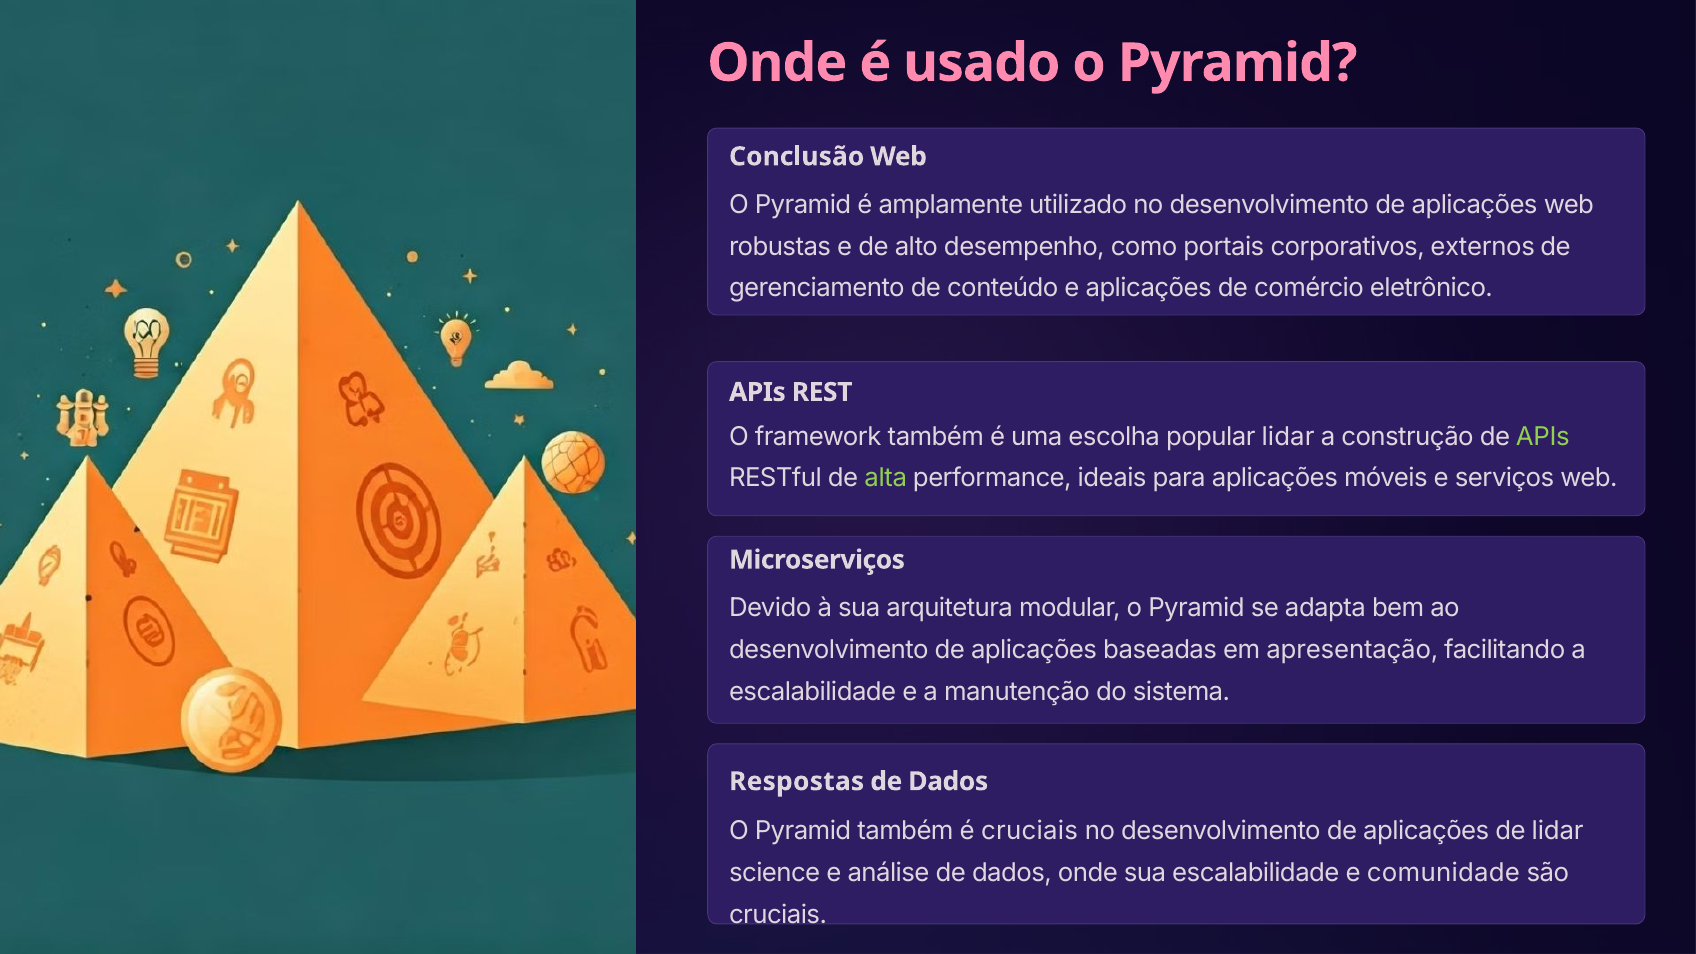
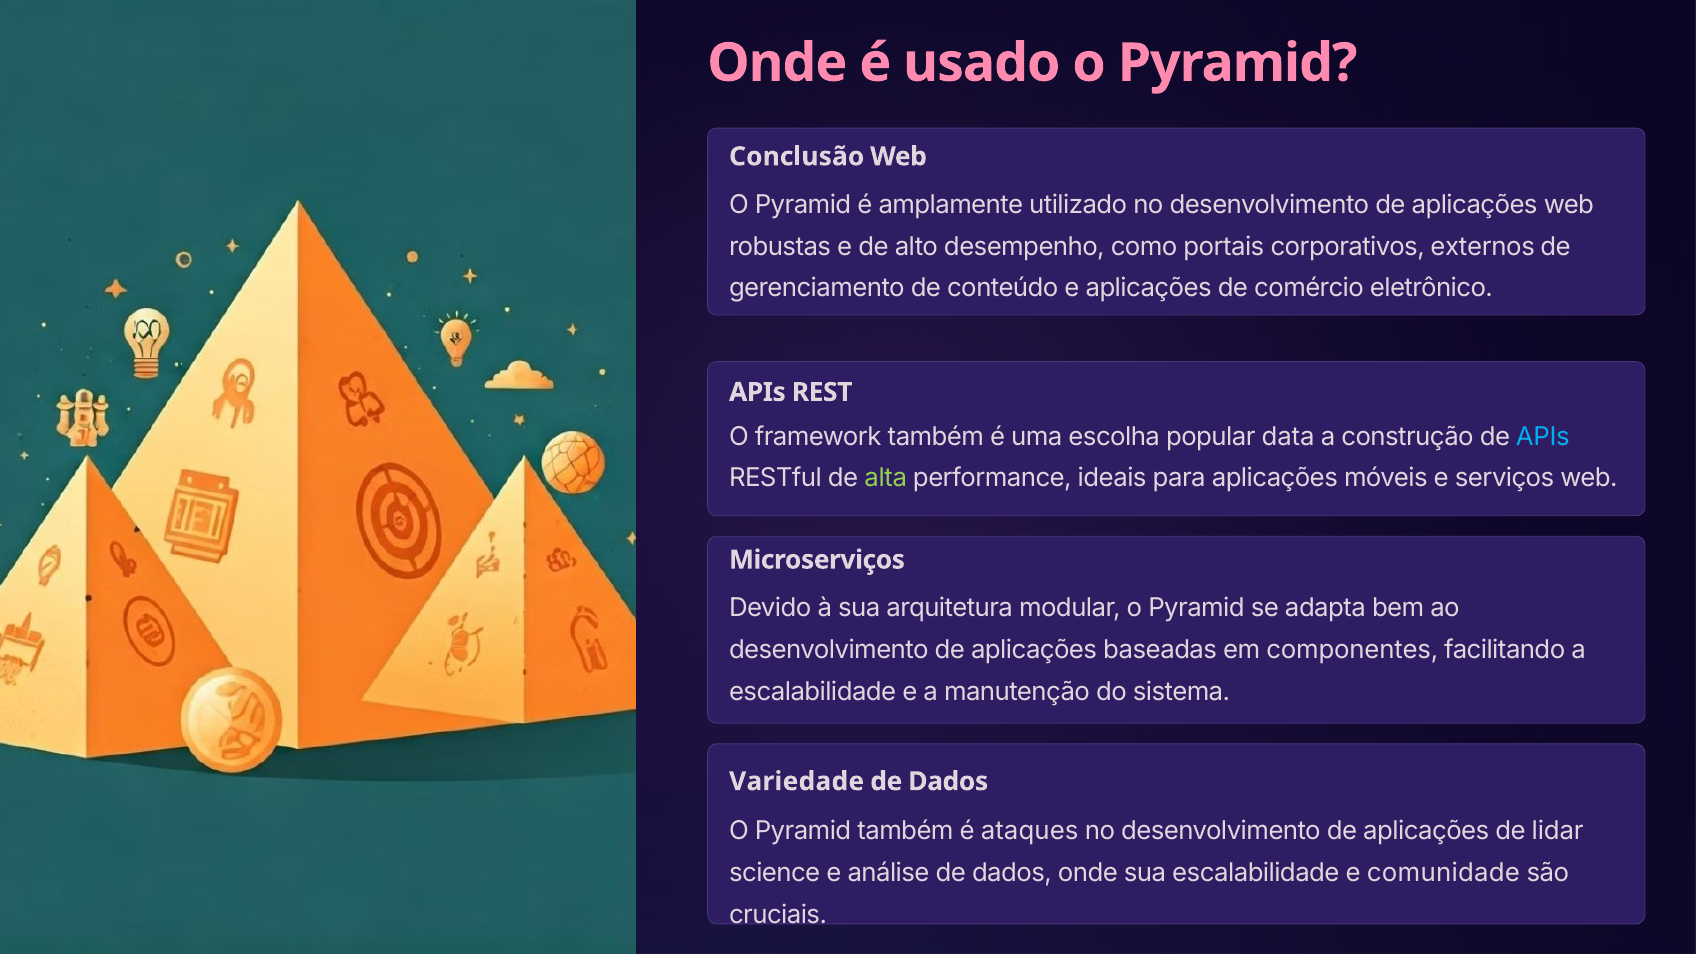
popular lidar: lidar -> data
APIs at (1543, 437) colour: light green -> light blue
apresentação: apresentação -> componentes
Respostas: Respostas -> Variedade
é cruciais: cruciais -> ataques
